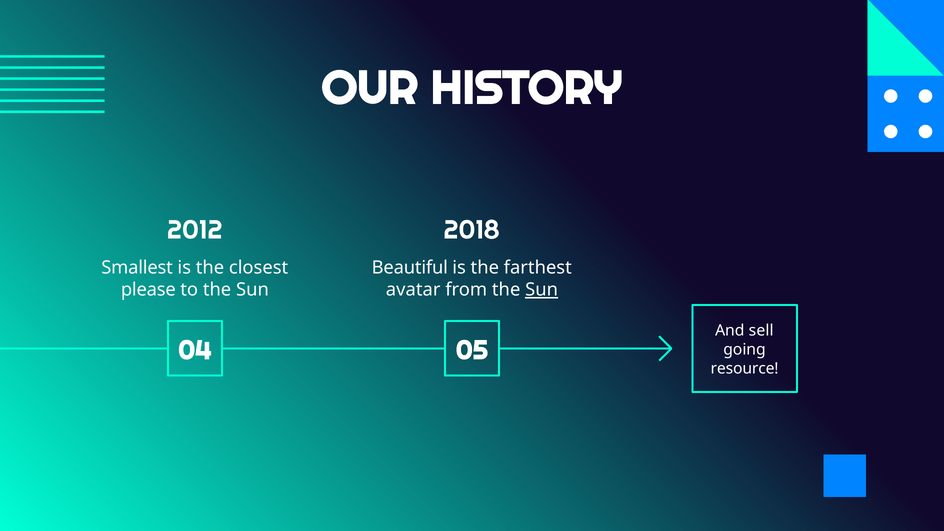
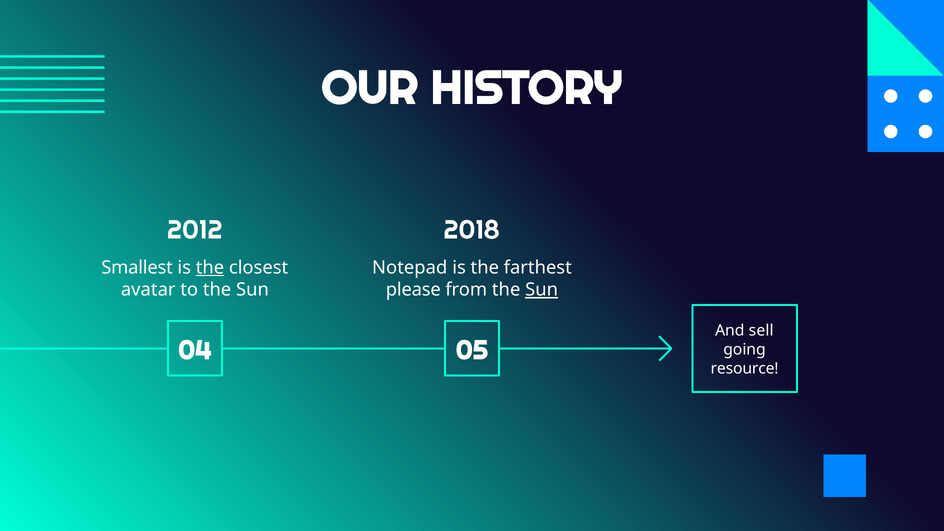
the at (210, 268) underline: none -> present
Beautiful: Beautiful -> Notepad
please: please -> avatar
avatar: avatar -> please
